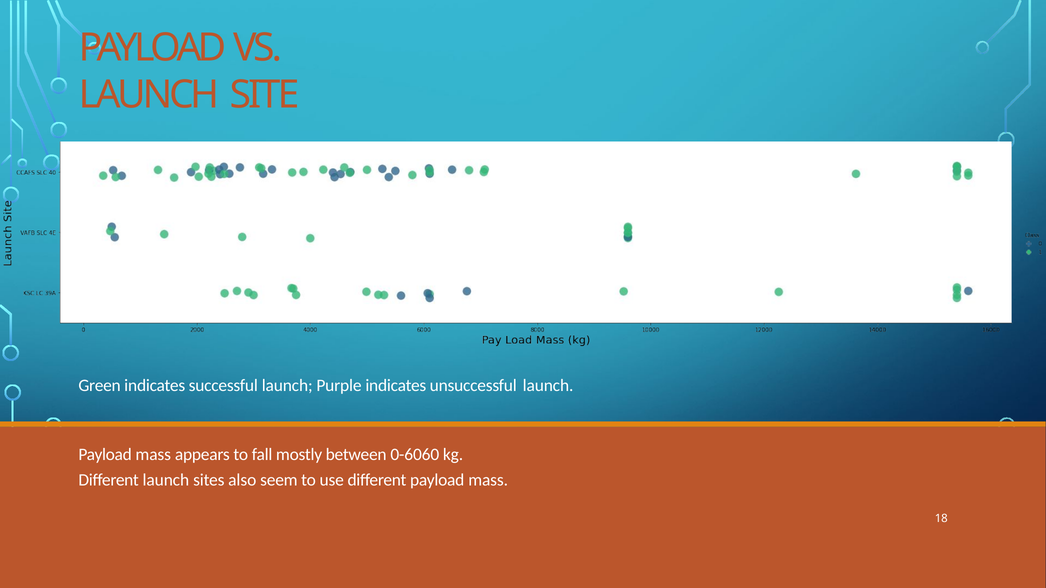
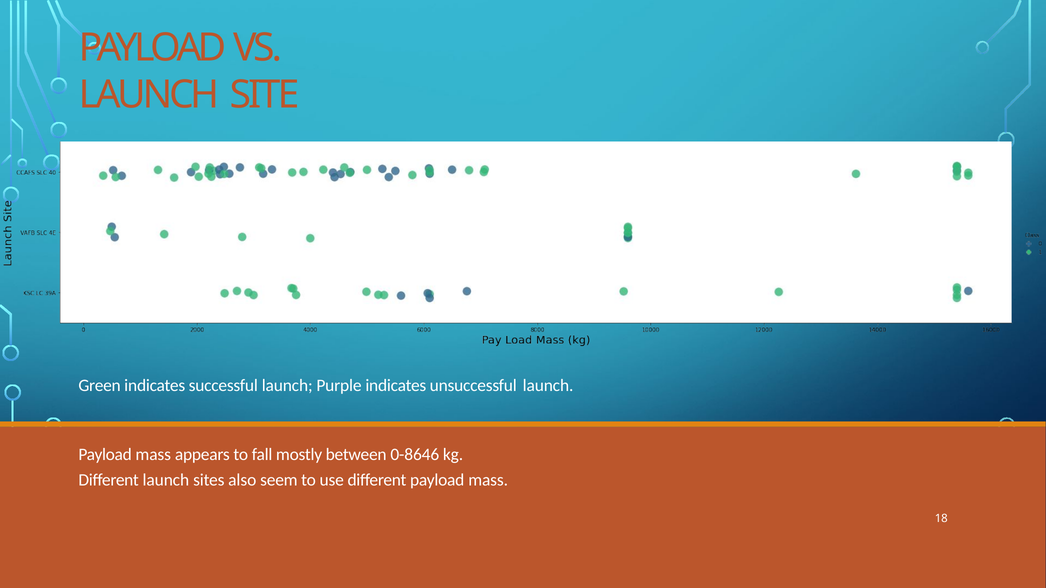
0-6060: 0-6060 -> 0-8646
